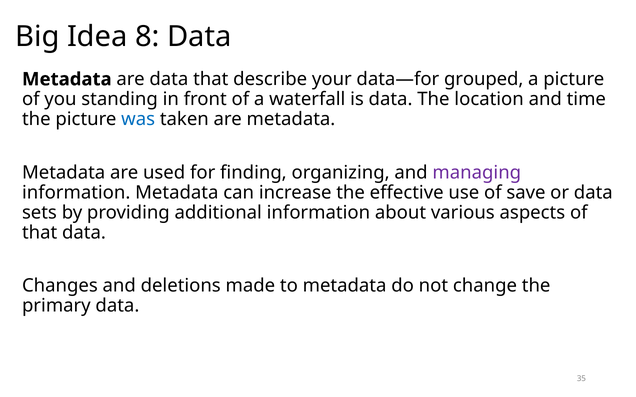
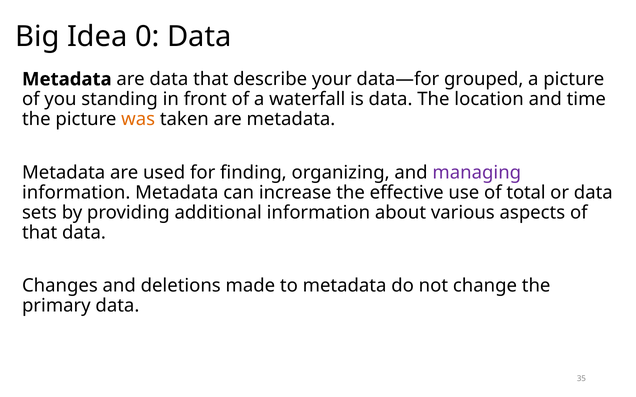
8: 8 -> 0
was colour: blue -> orange
save: save -> total
